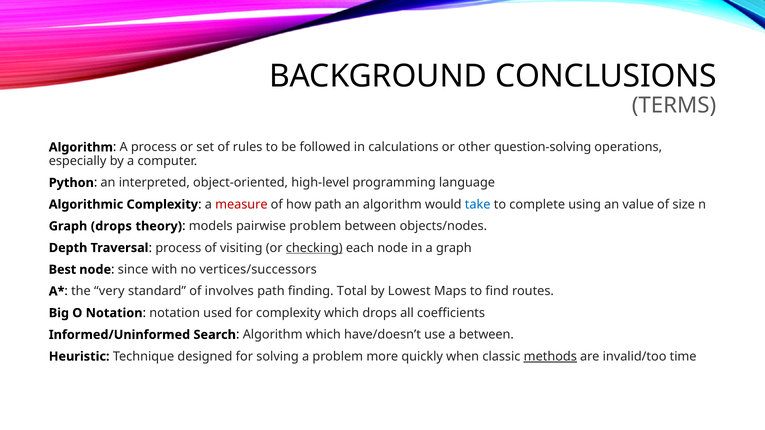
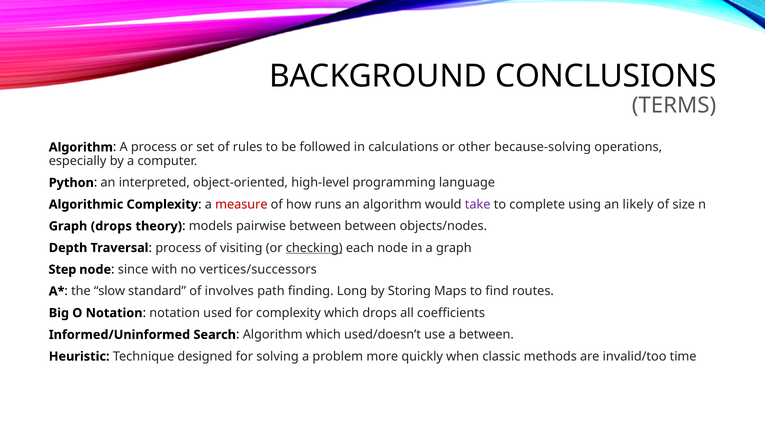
question-solving: question-solving -> because-solving
how path: path -> runs
take colour: blue -> purple
value: value -> likely
pairwise problem: problem -> between
Best: Best -> Step
very: very -> slow
Total: Total -> Long
Lowest: Lowest -> Storing
have/doesn’t: have/doesn’t -> used/doesn’t
methods underline: present -> none
